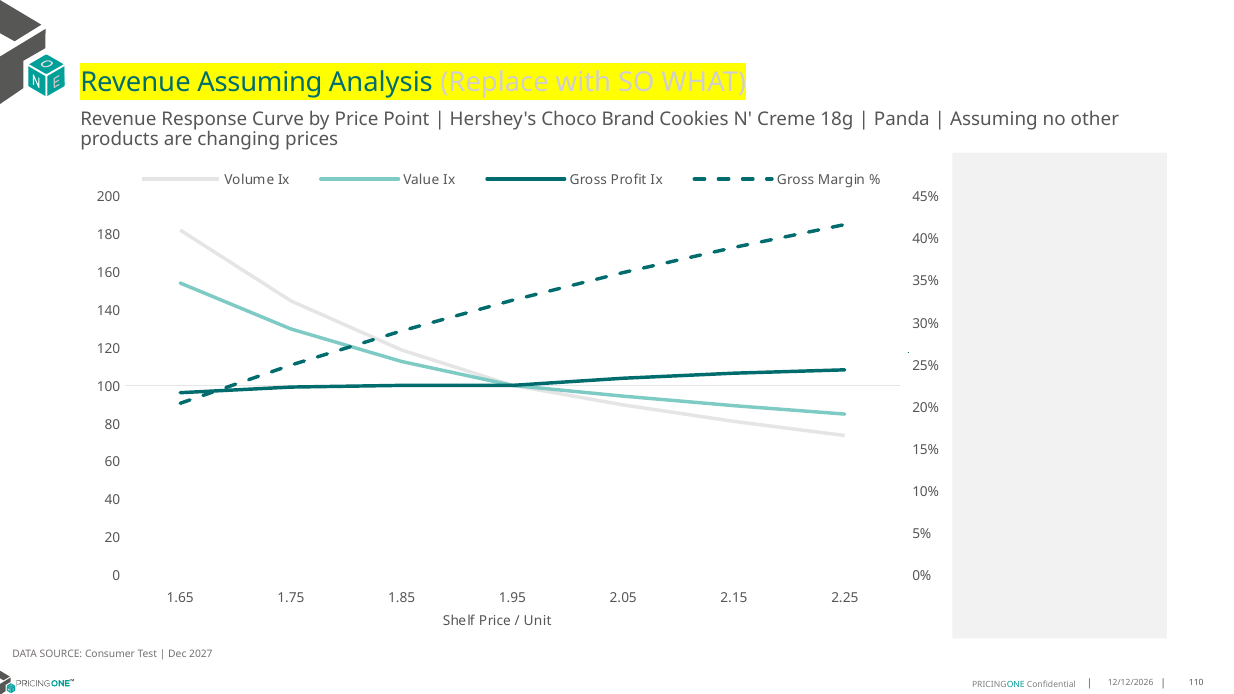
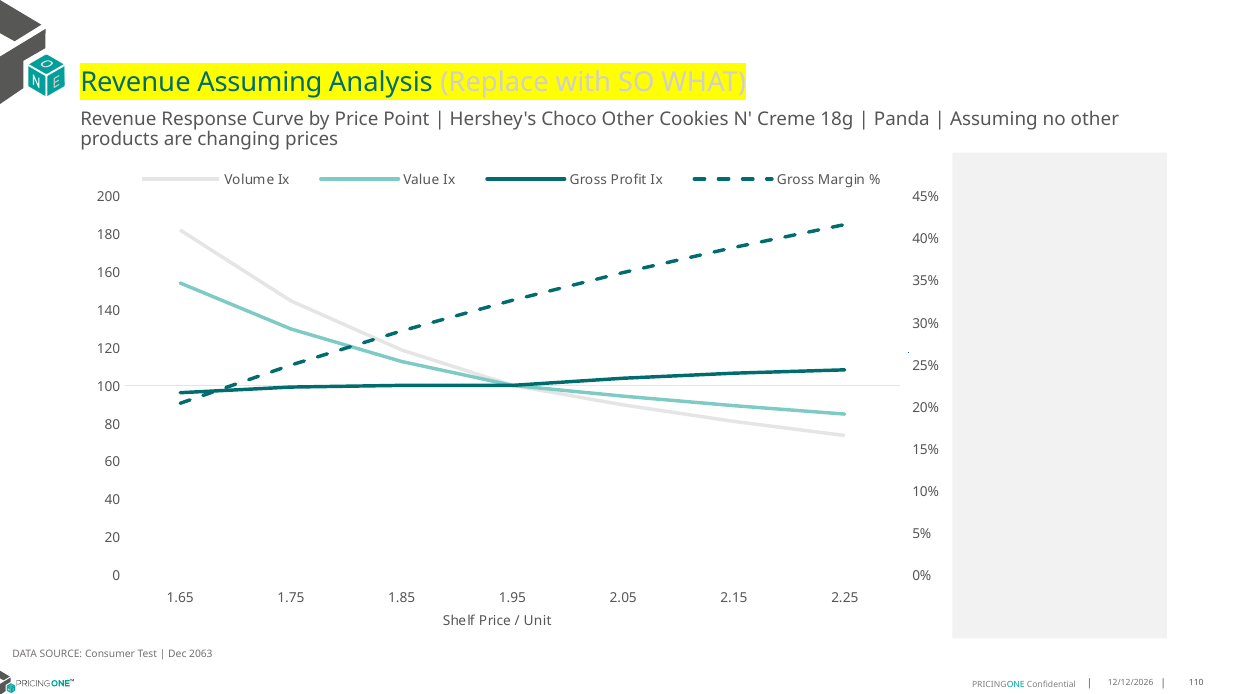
Choco Brand: Brand -> Other
2027: 2027 -> 2063
